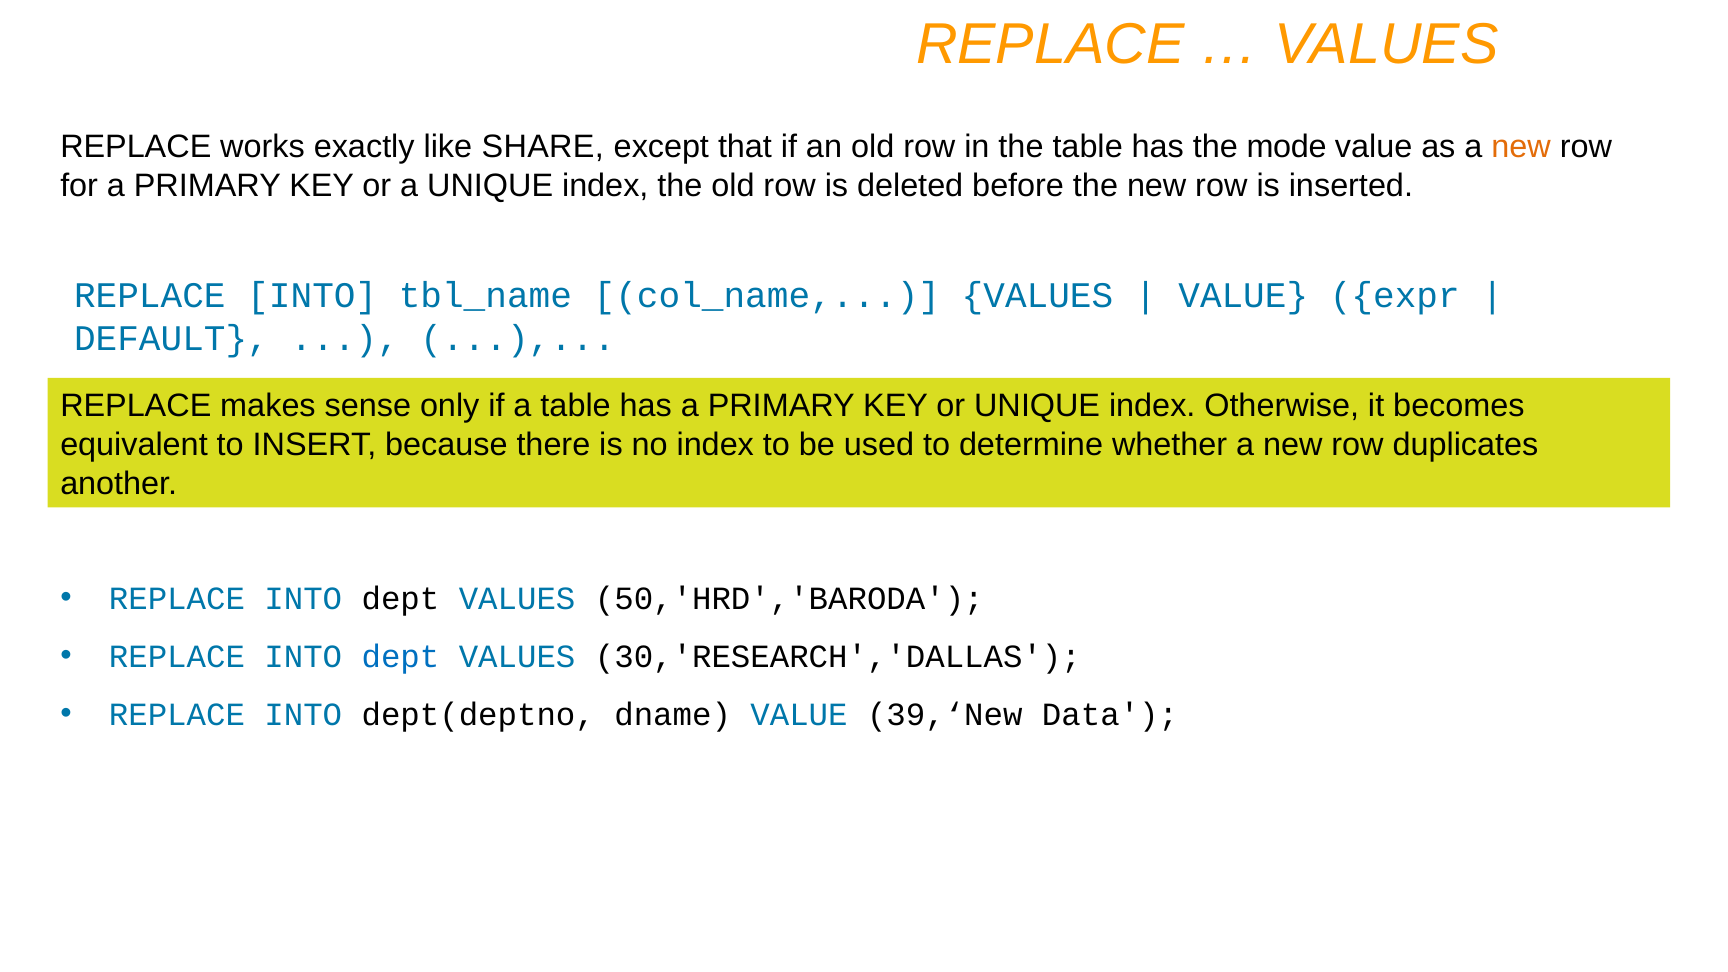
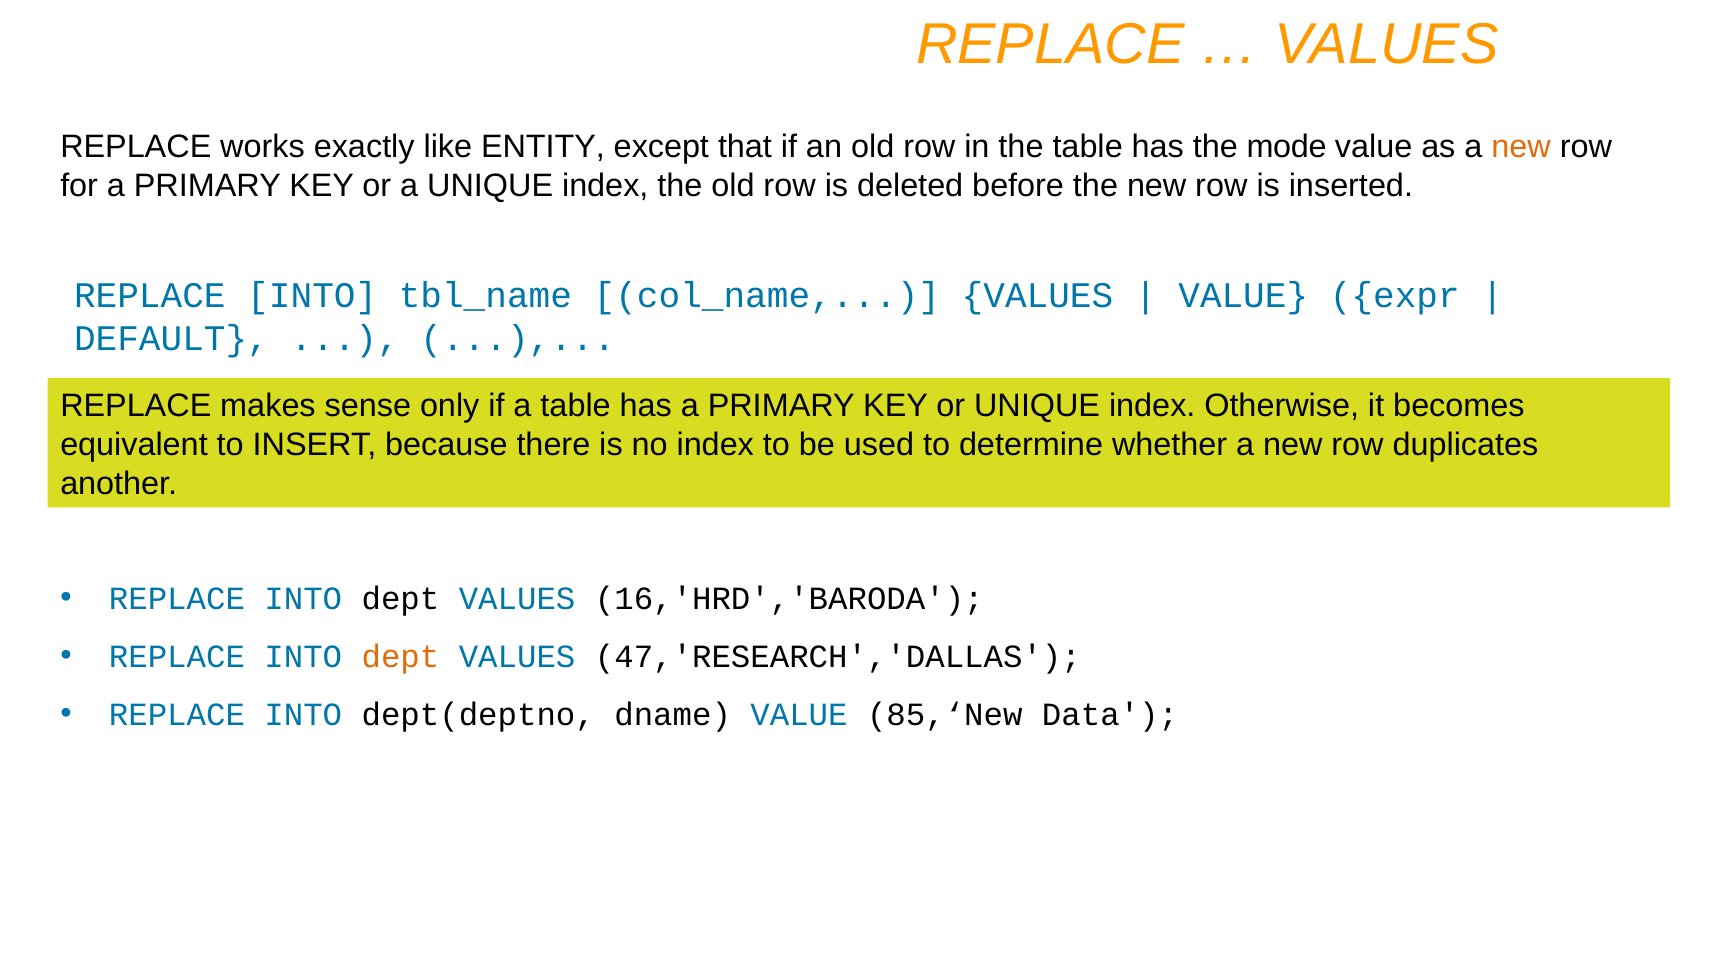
SHARE: SHARE -> ENTITY
50,'HRD','BARODA: 50,'HRD','BARODA -> 16,'HRD','BARODA
dept at (400, 657) colour: blue -> orange
30,'RESEARCH','DALLAS: 30,'RESEARCH','DALLAS -> 47,'RESEARCH','DALLAS
39,‘New: 39,‘New -> 85,‘New
